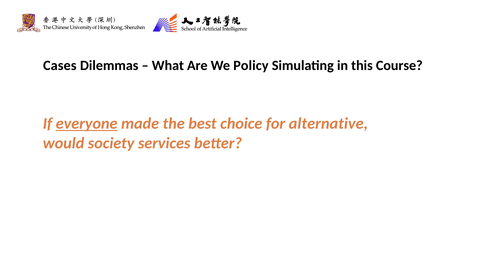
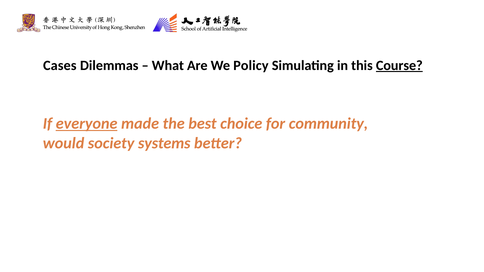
Course underline: none -> present
alternative: alternative -> community
services: services -> systems
